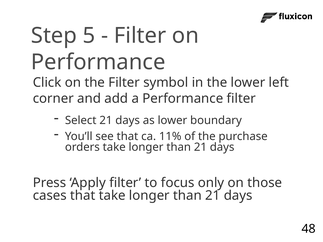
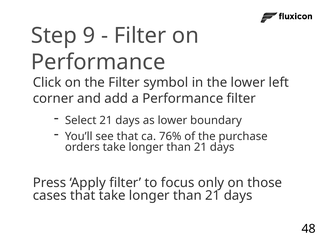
5: 5 -> 9
11%: 11% -> 76%
